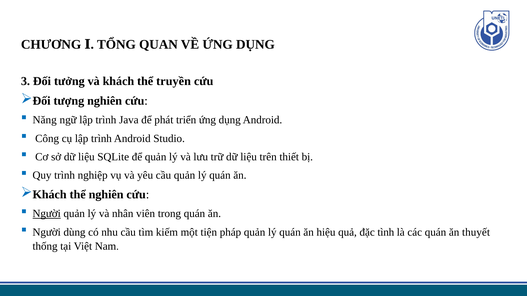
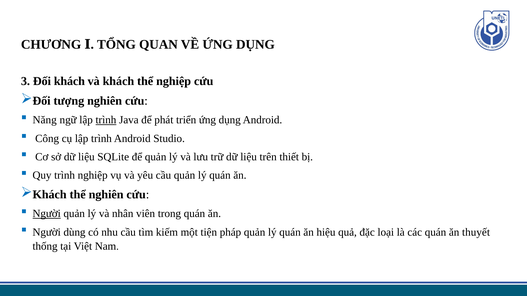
Đối tưởng: tưởng -> khách
thể truyền: truyền -> nghiệp
trình at (106, 120) underline: none -> present
tình: tình -> loại
